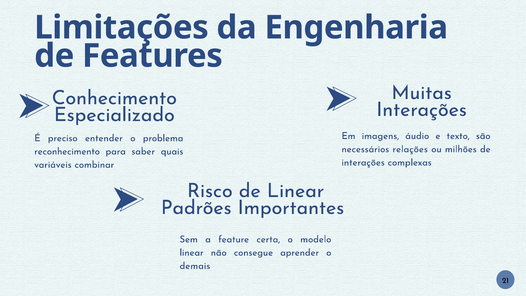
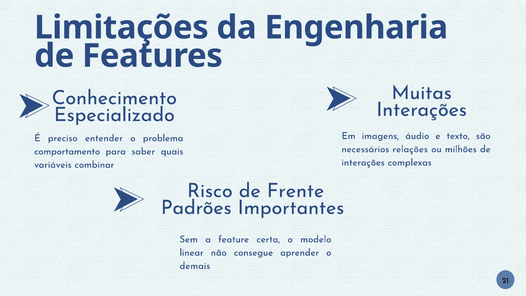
reconhecimento: reconhecimento -> comportamento
de Linear: Linear -> Frente
